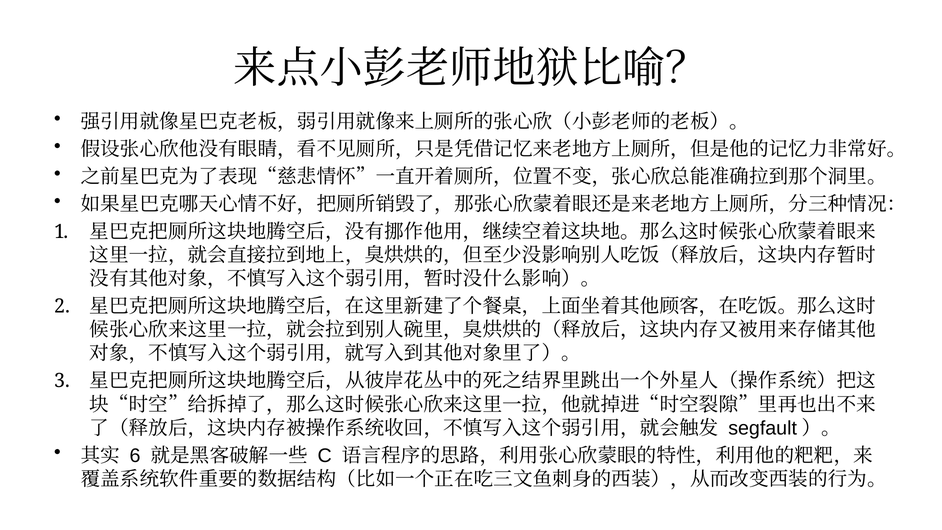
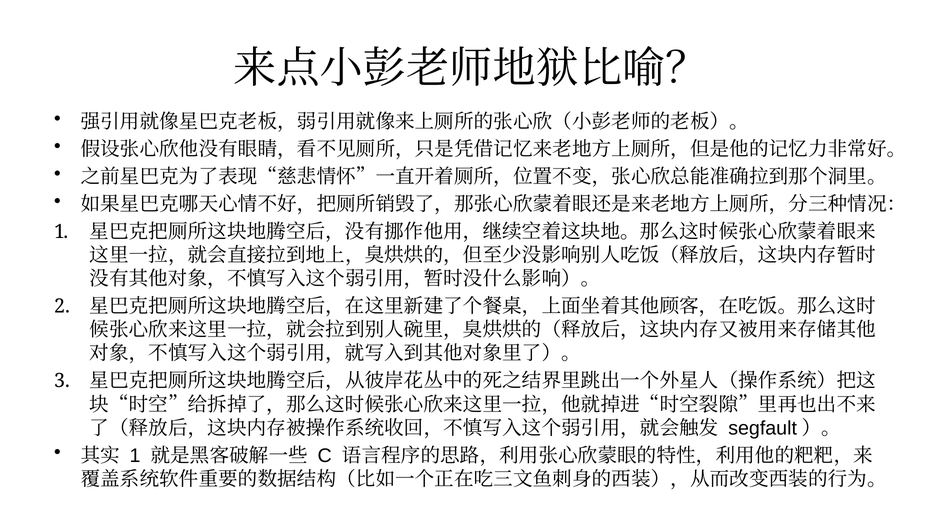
6 at (135, 455): 6 -> 1
